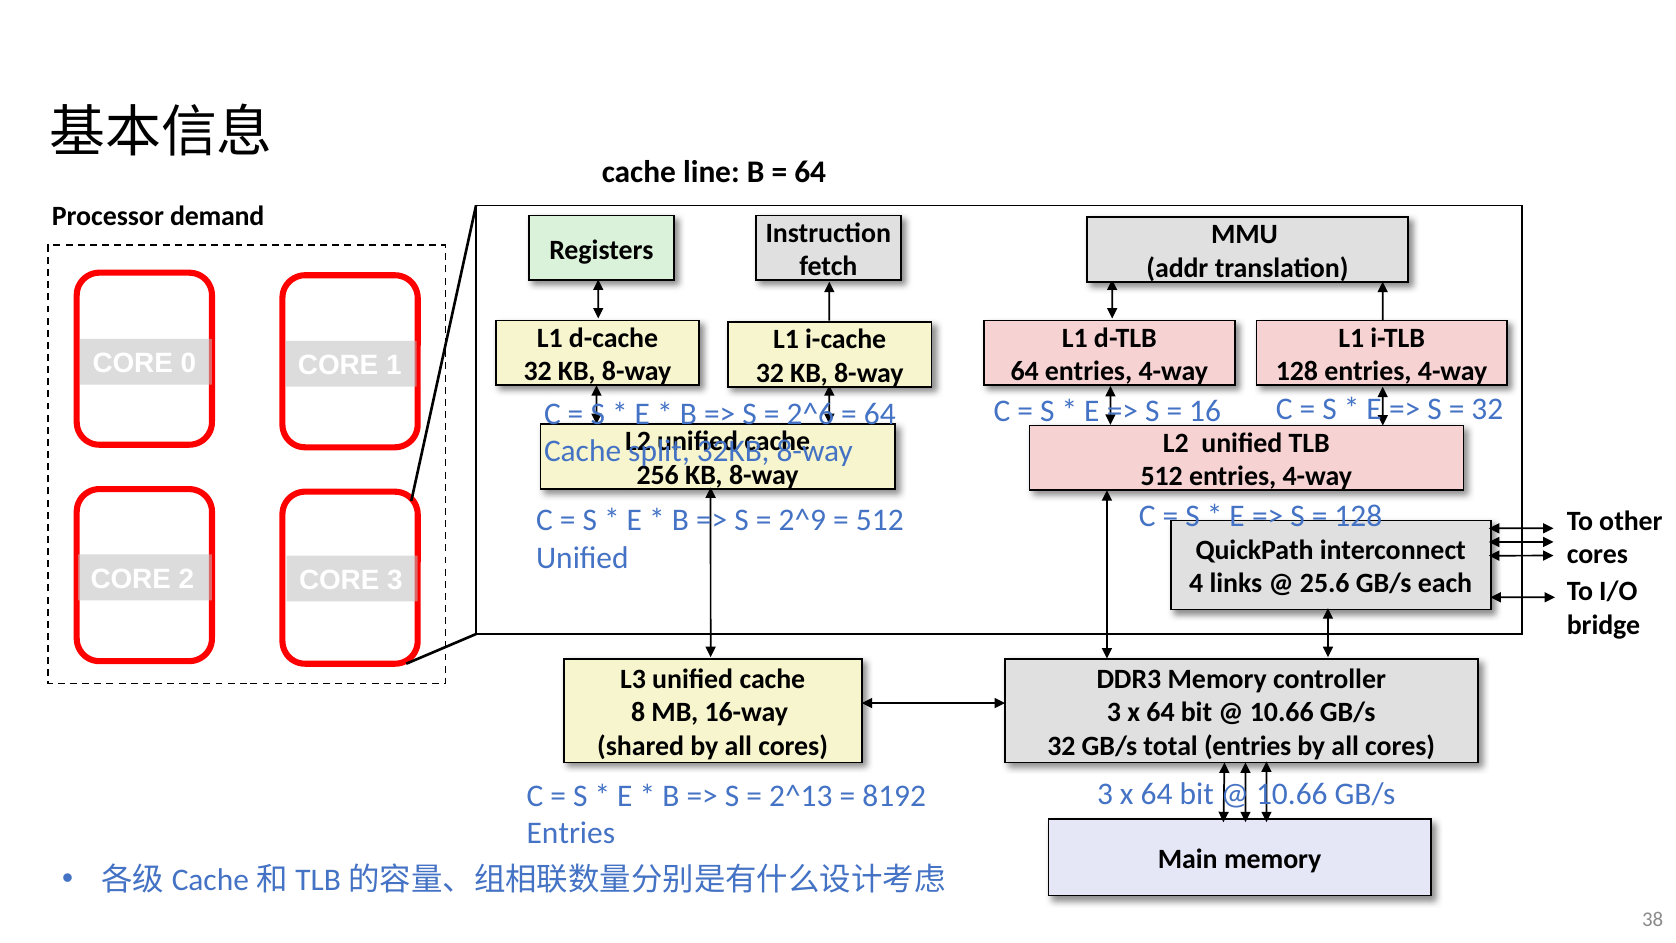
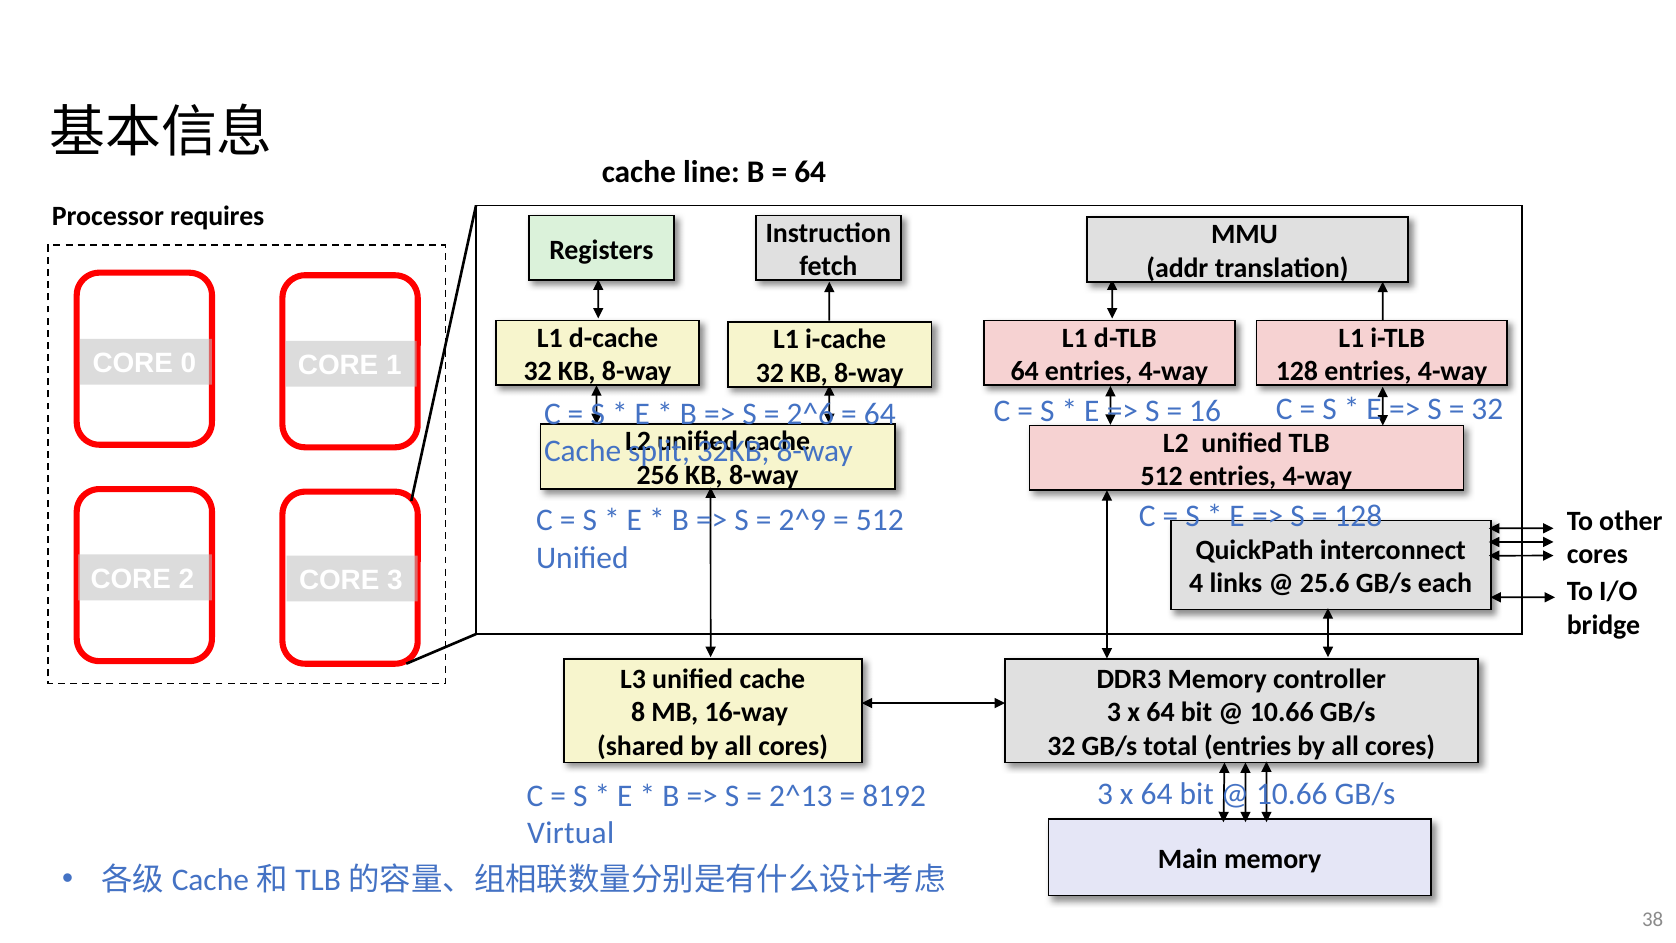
demand: demand -> requires
Entries at (571, 833): Entries -> Virtual
